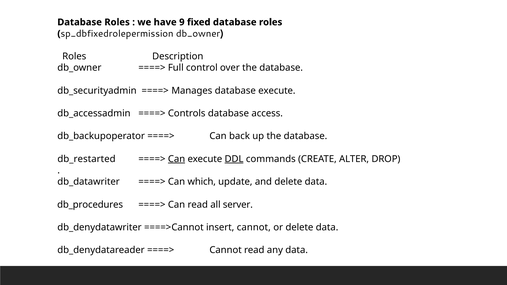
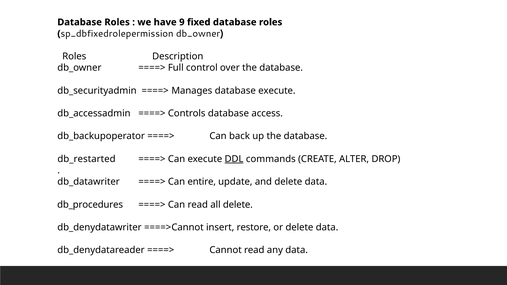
Can at (177, 159) underline: present -> none
which: which -> entire
all server: server -> delete
insert cannot: cannot -> restore
